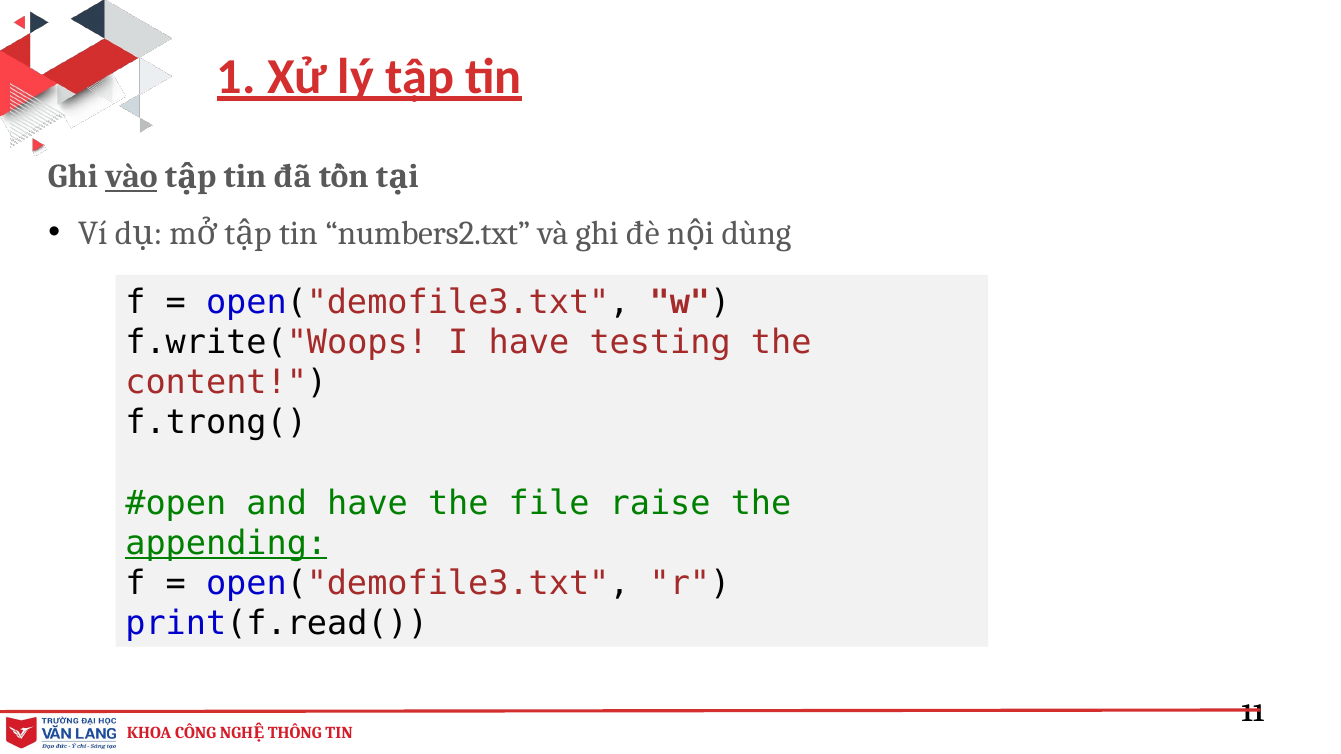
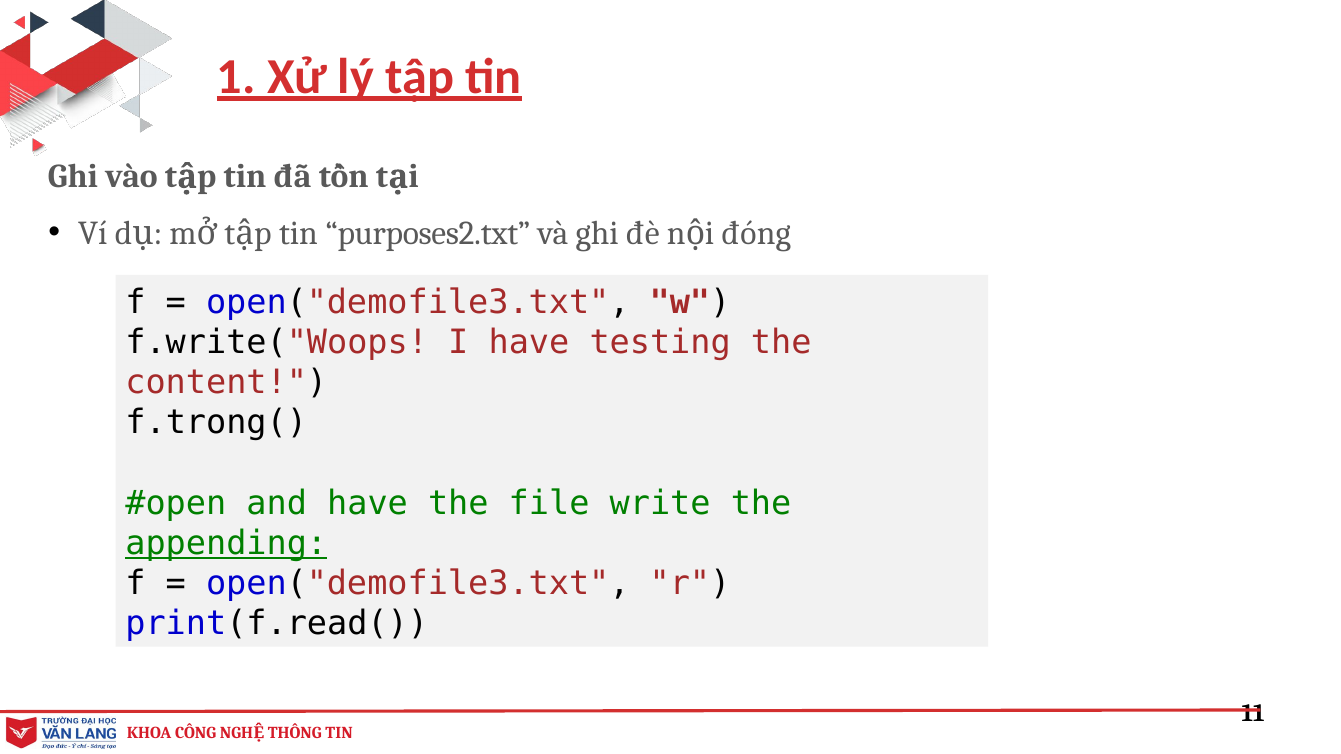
vào underline: present -> none
numbers2.txt: numbers2.txt -> purposes2.txt
dùng: dùng -> đóng
raise: raise -> write
